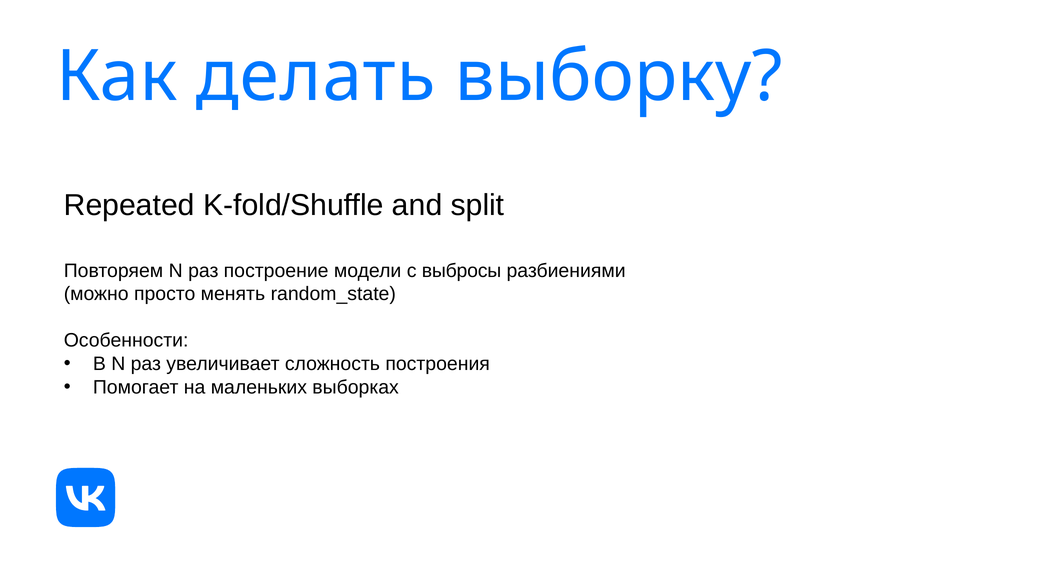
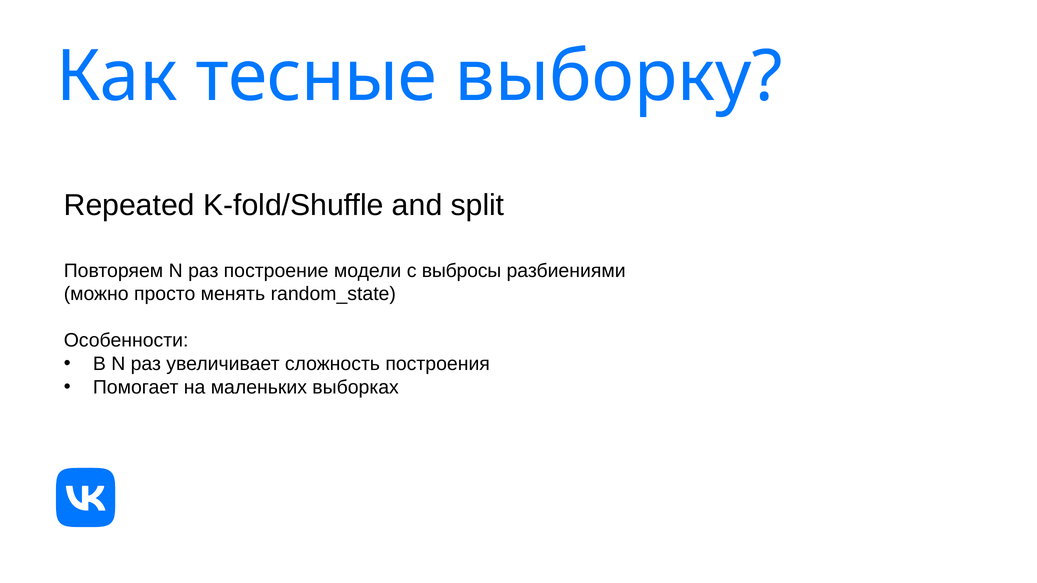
делать: делать -> тесные
